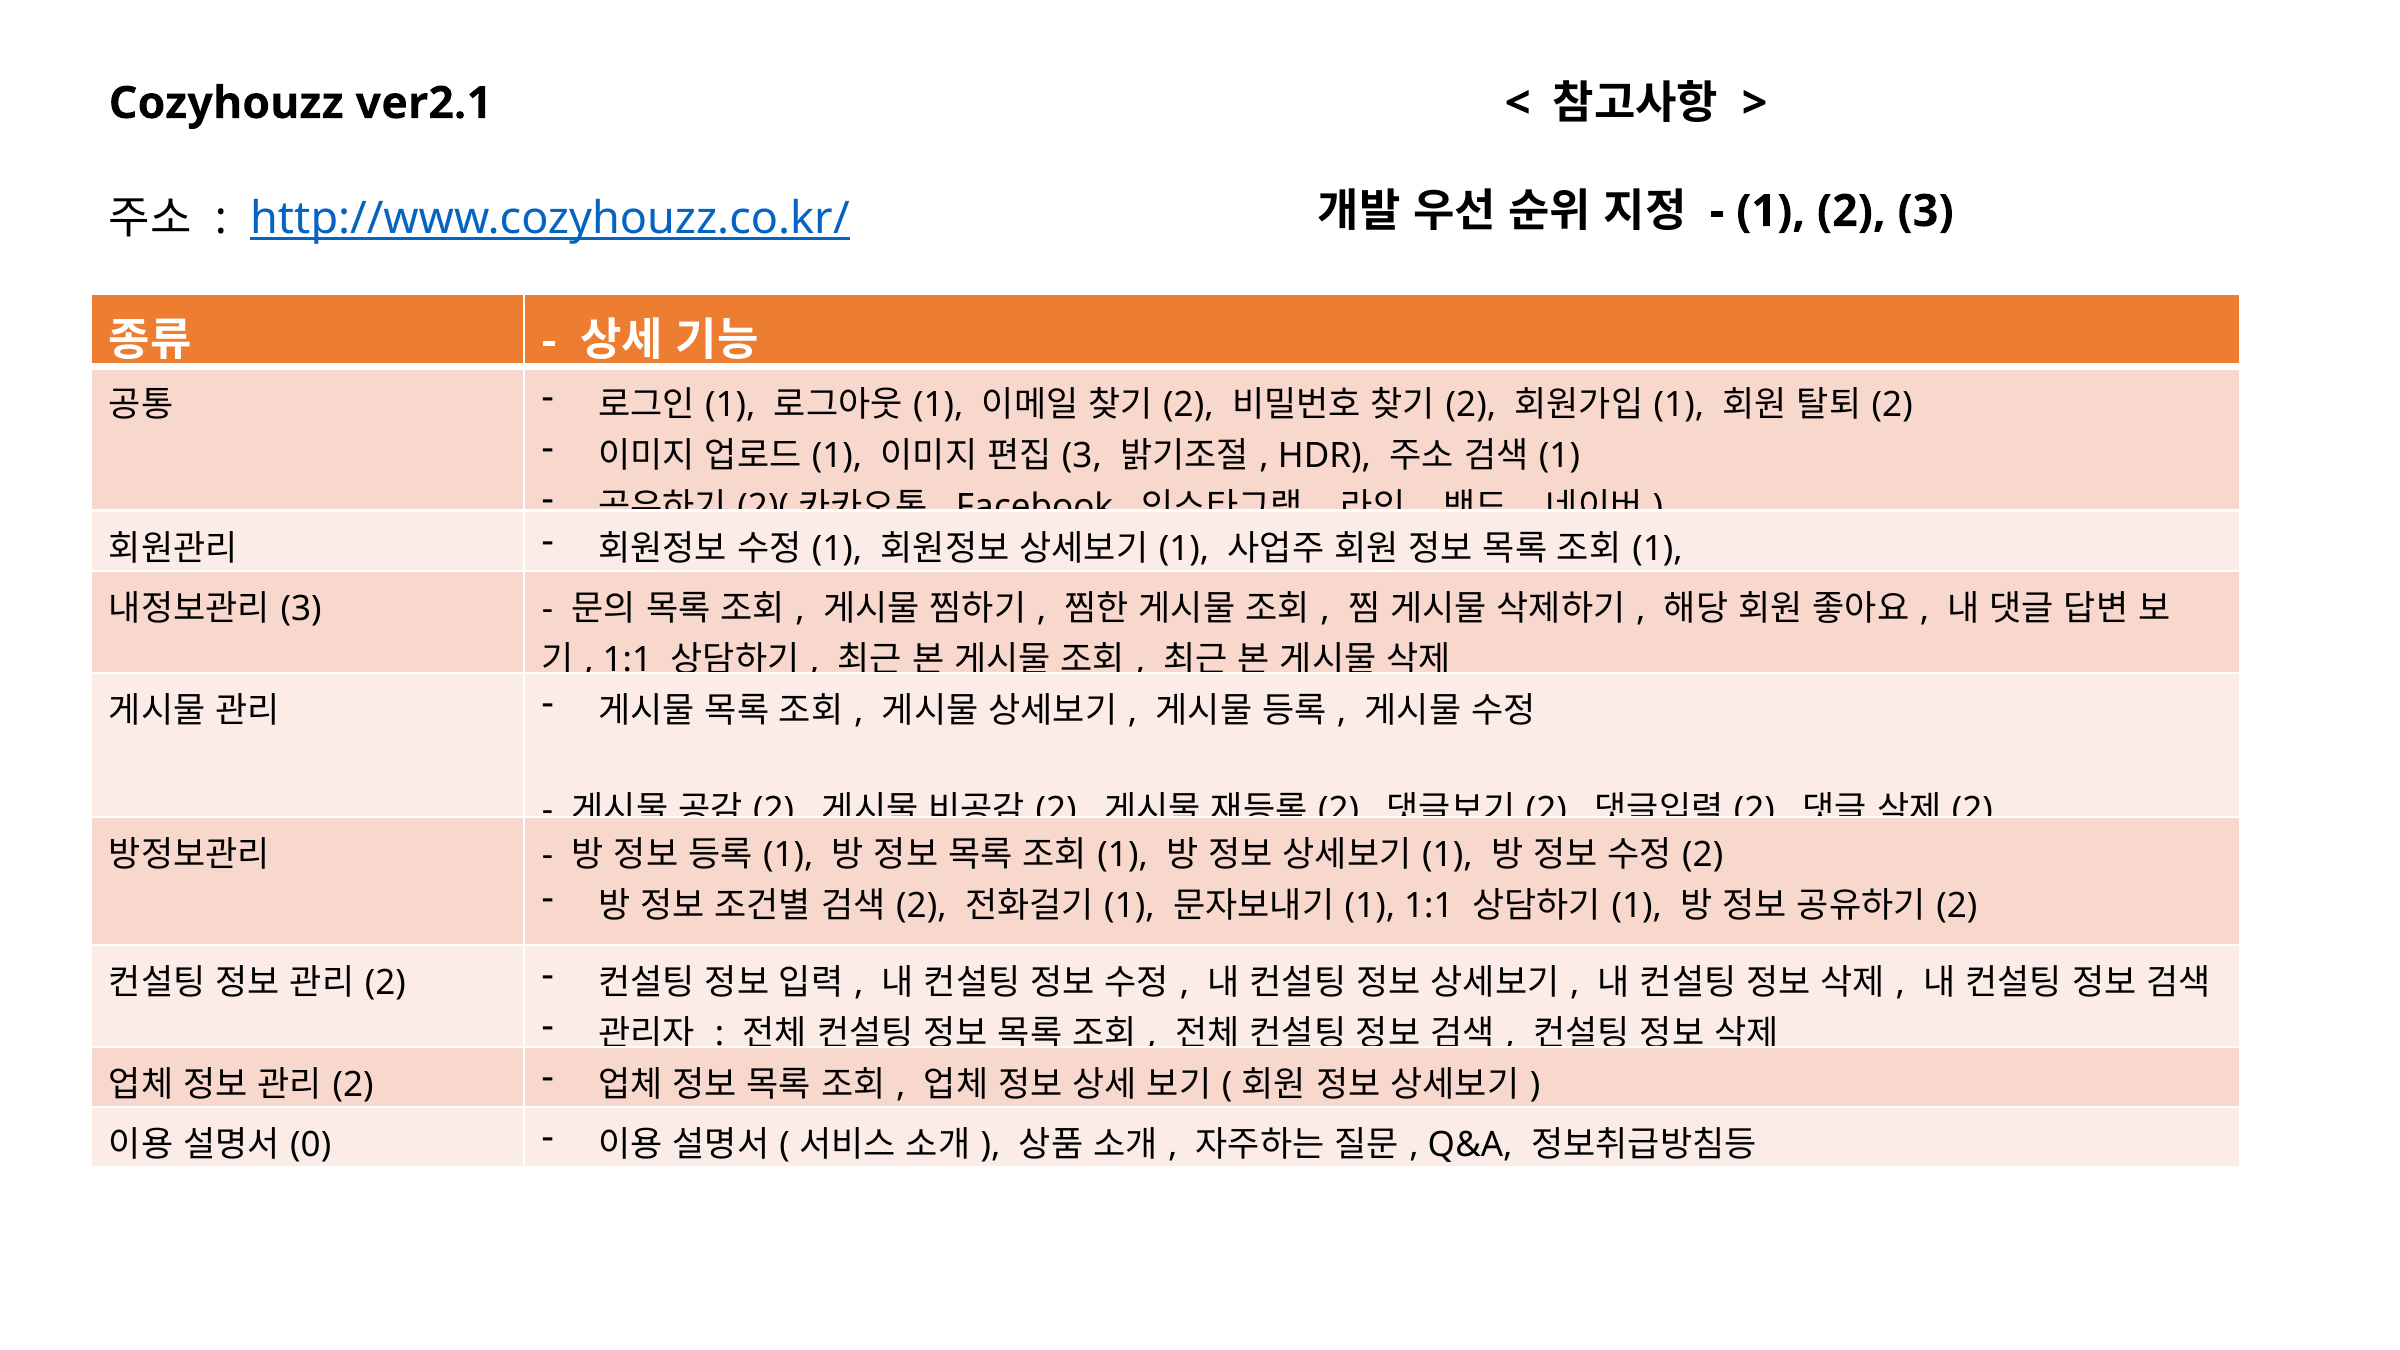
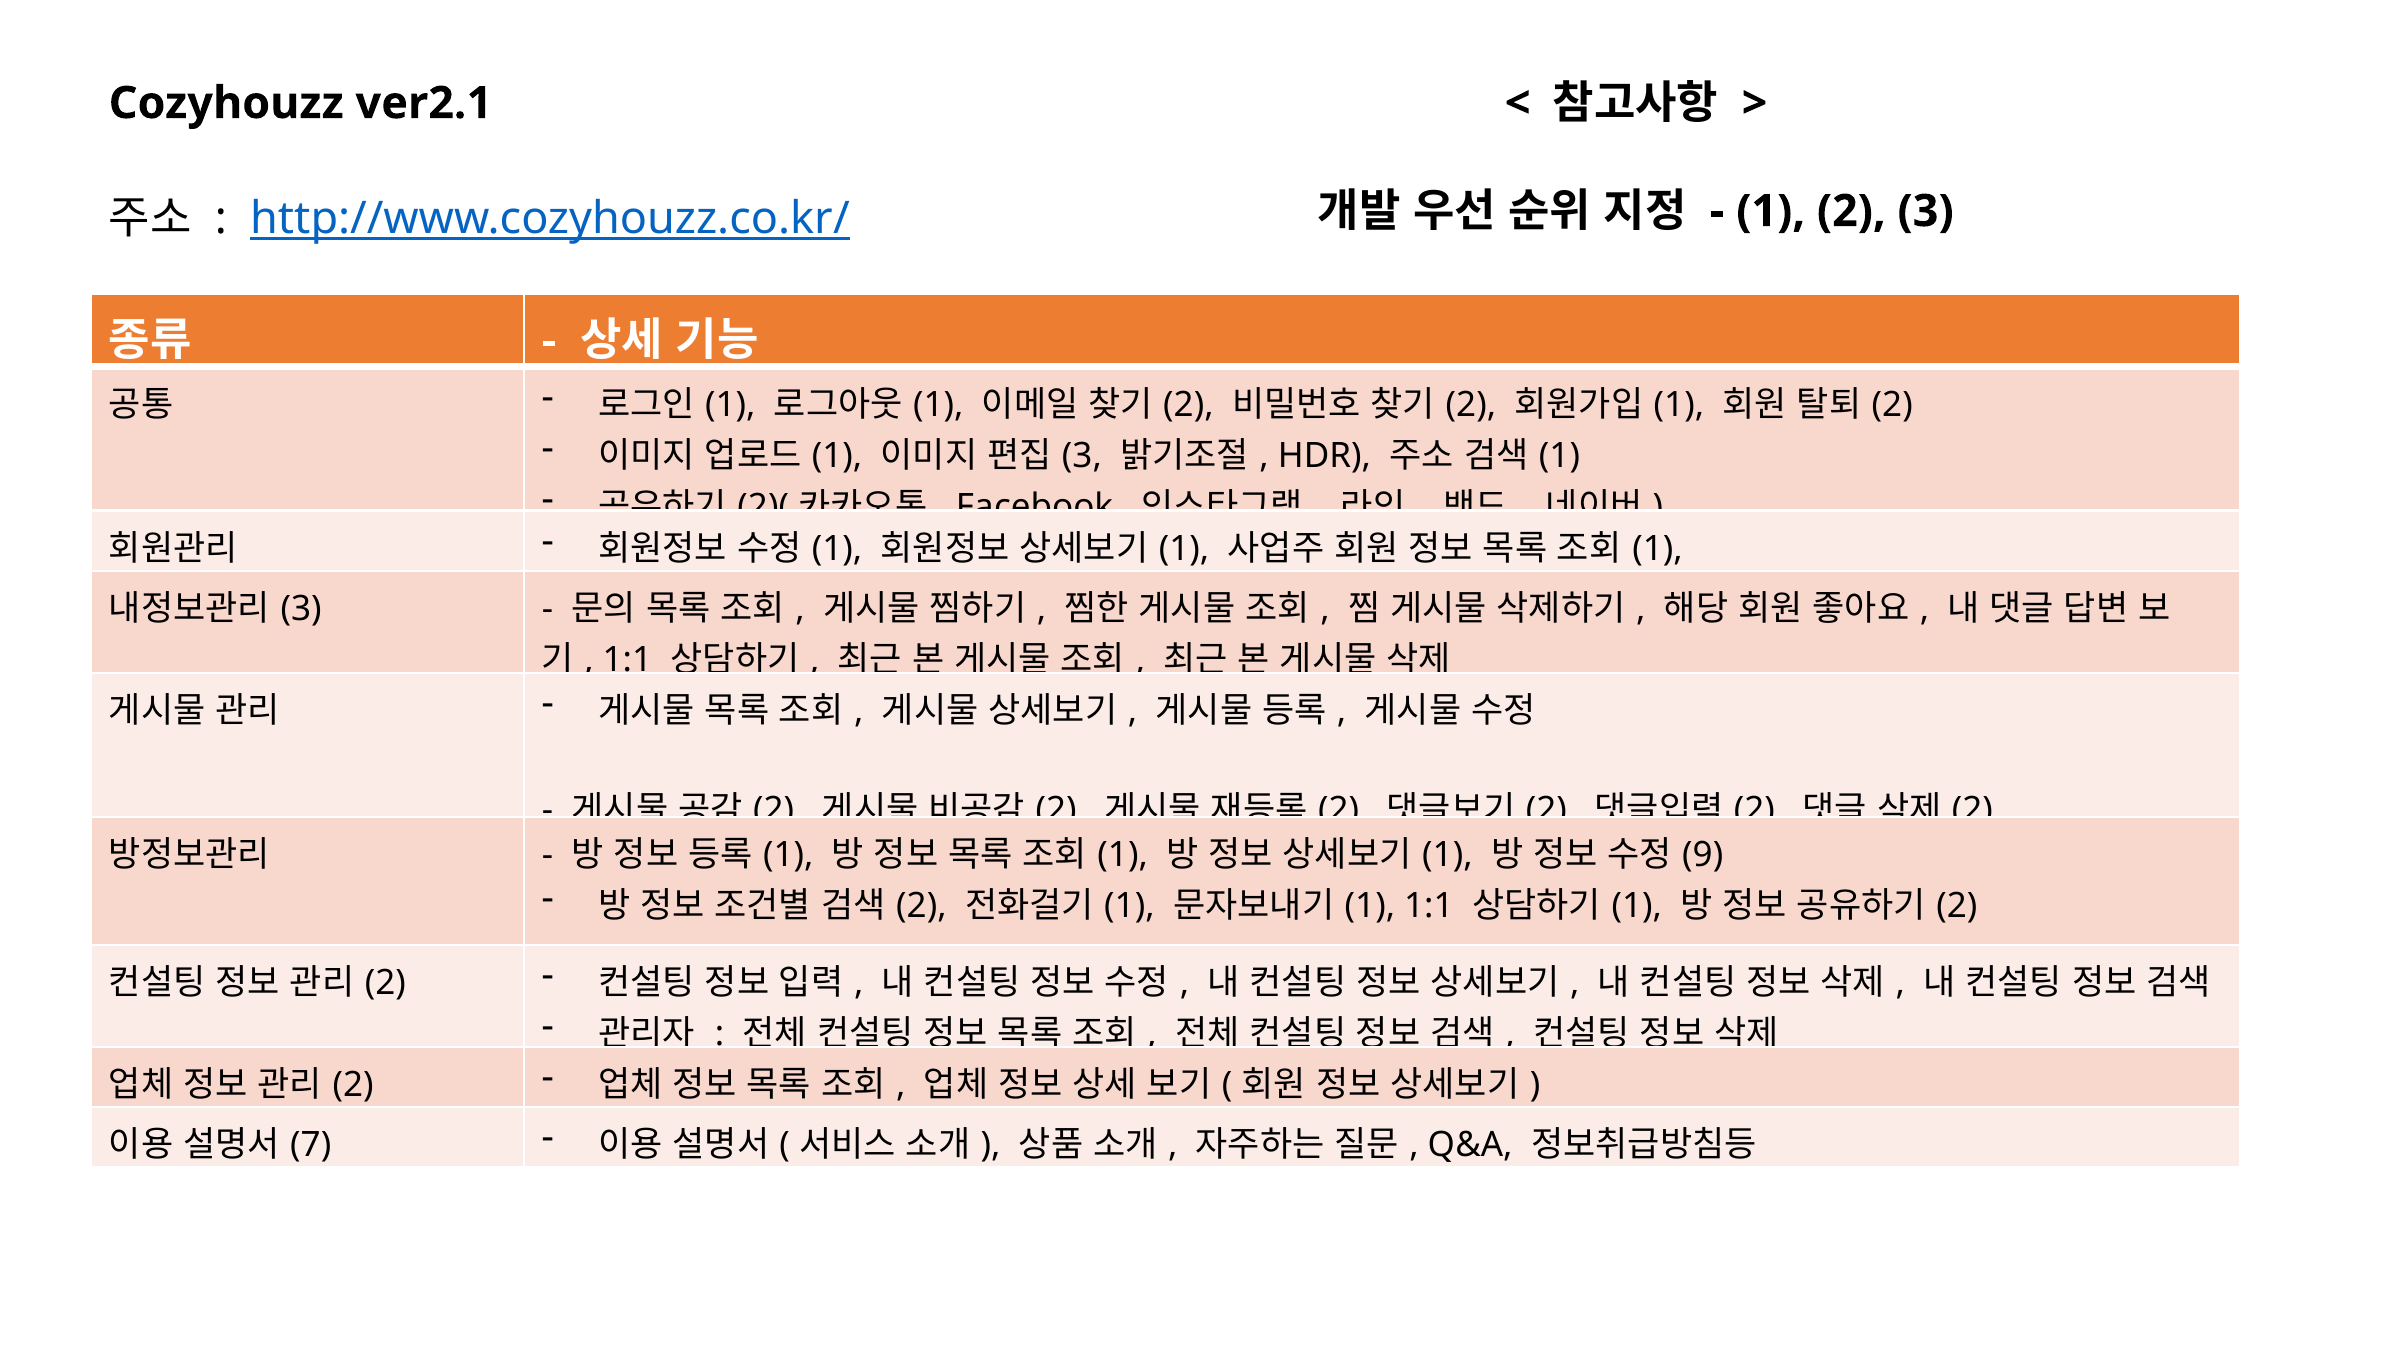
2 at (1703, 855): 2 -> 9
0: 0 -> 7
